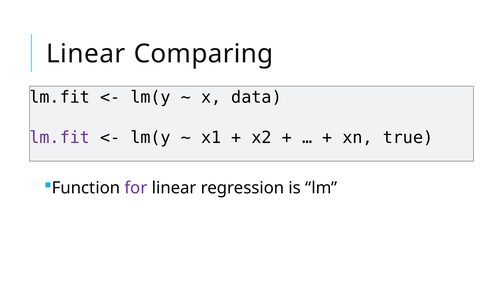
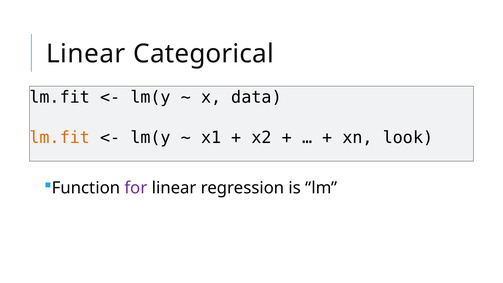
Comparing: Comparing -> Categorical
lm.fit at (60, 137) colour: purple -> orange
true: true -> look
